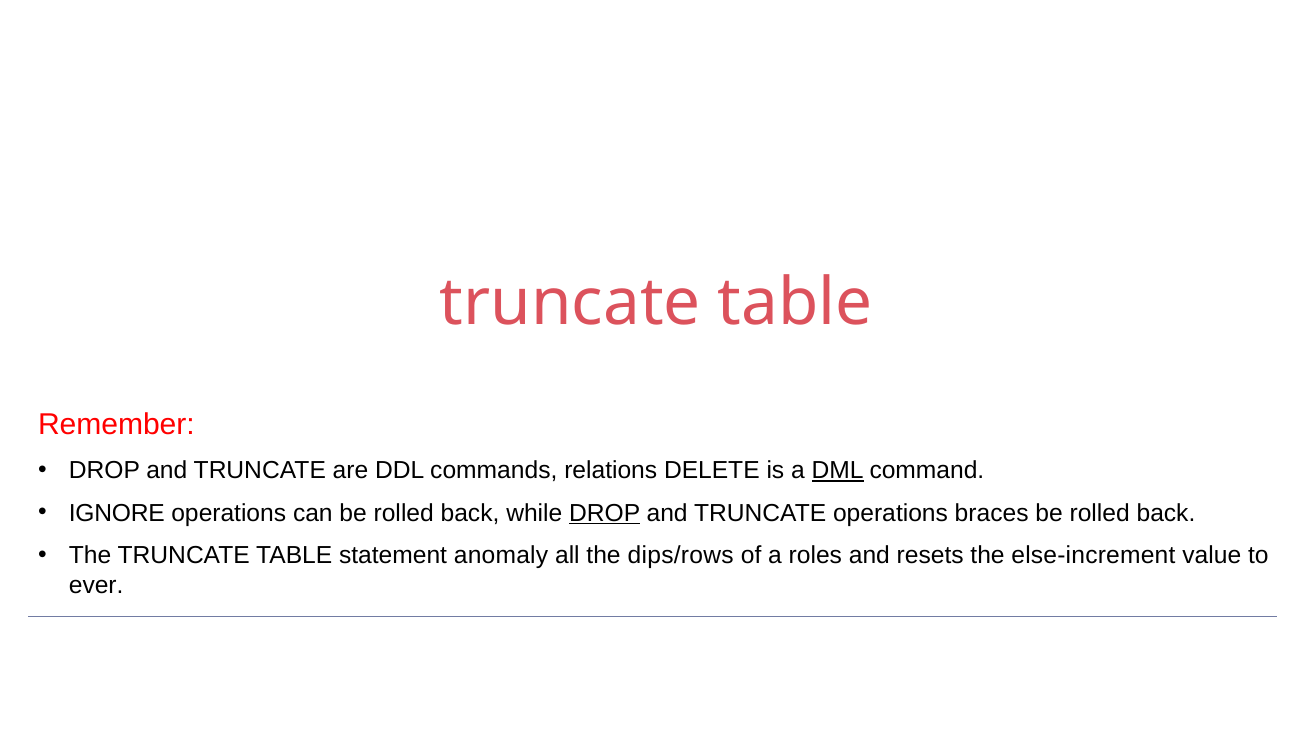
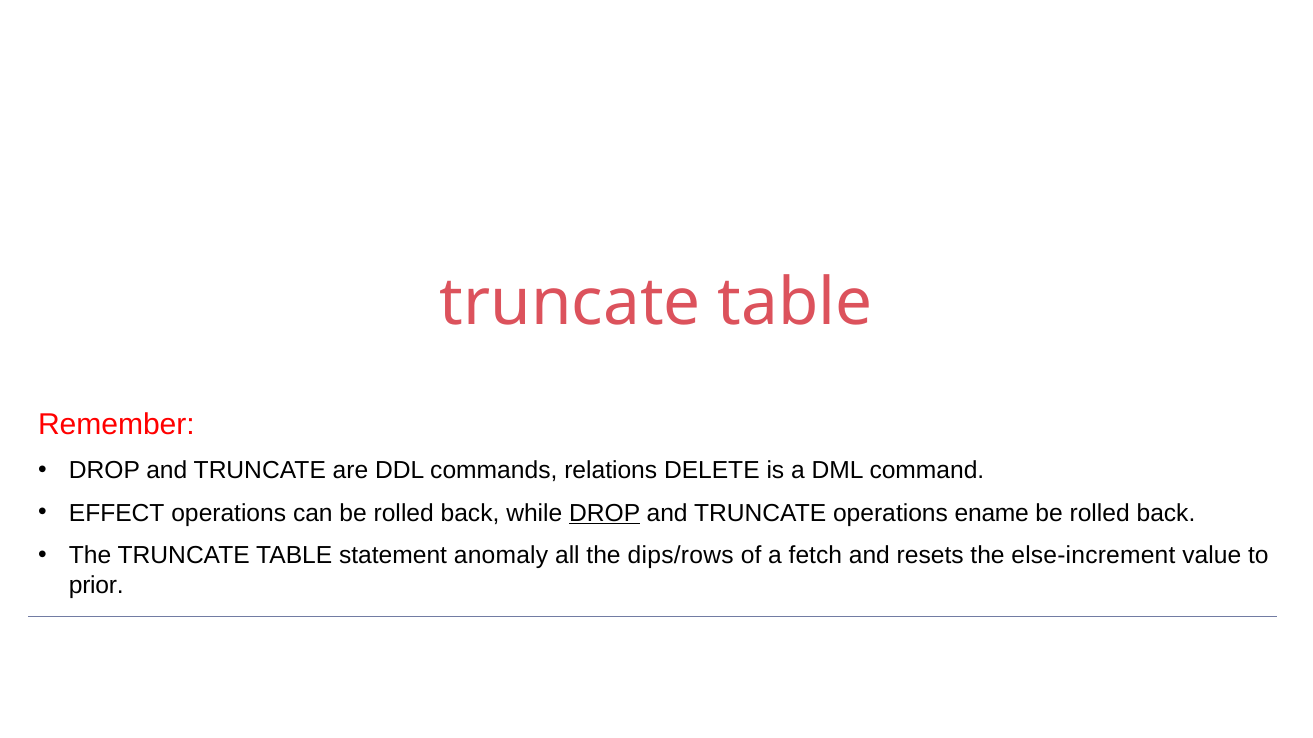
DML underline: present -> none
IGNORE: IGNORE -> EFFECT
braces: braces -> ename
roles: roles -> fetch
ever: ever -> prior
